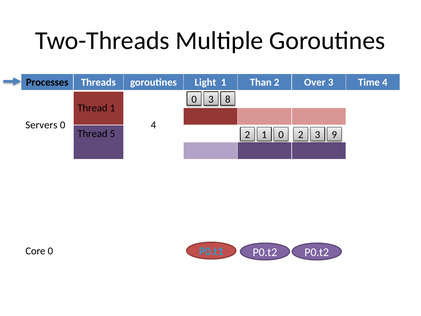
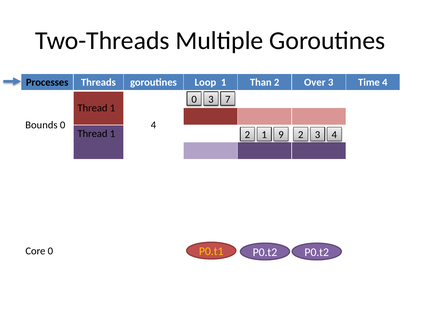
Light: Light -> Loop
8: 8 -> 7
Servers: Servers -> Bounds
5 at (113, 134): 5 -> 1
1 0: 0 -> 9
3 9: 9 -> 4
P0.t1 colour: light blue -> yellow
